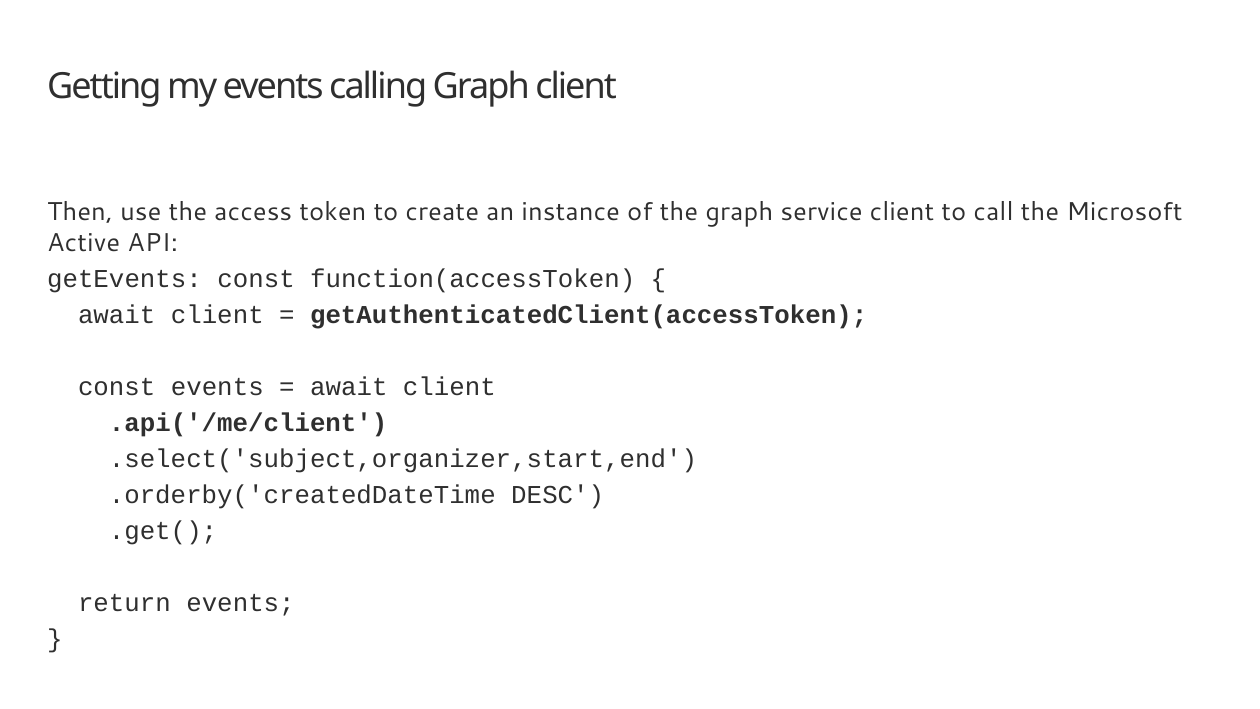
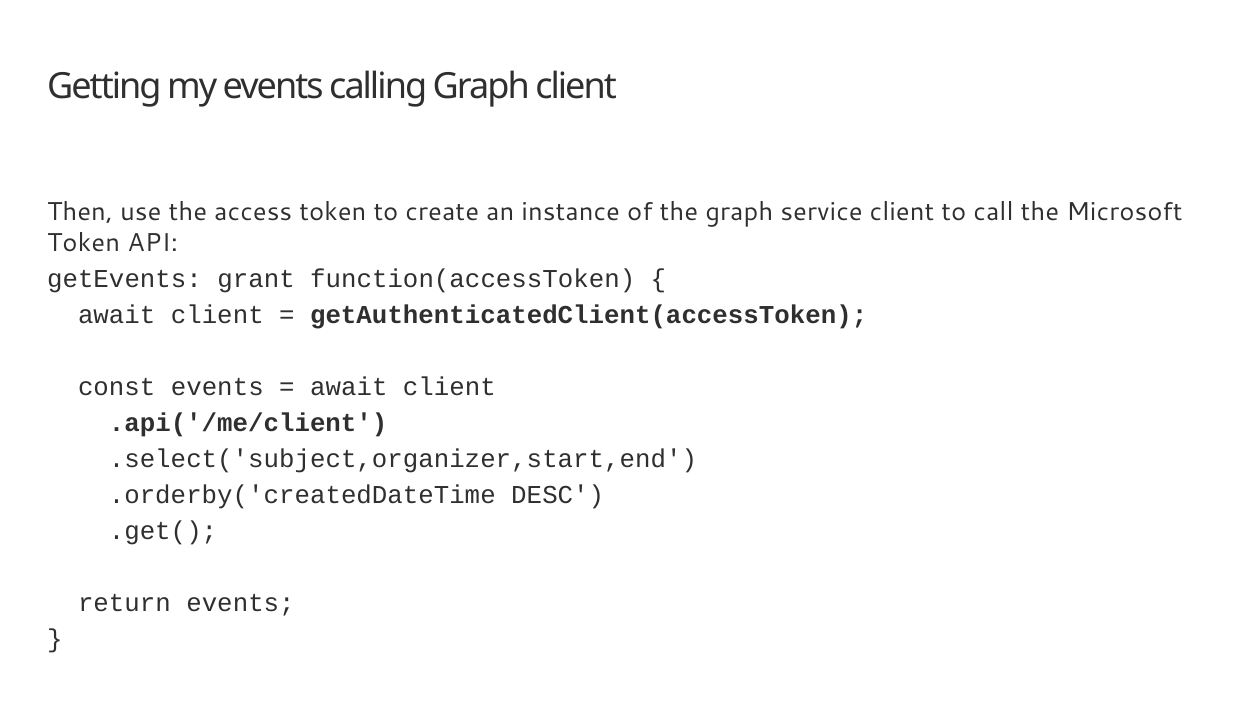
Active at (84, 243): Active -> Token
getEvents const: const -> grant
